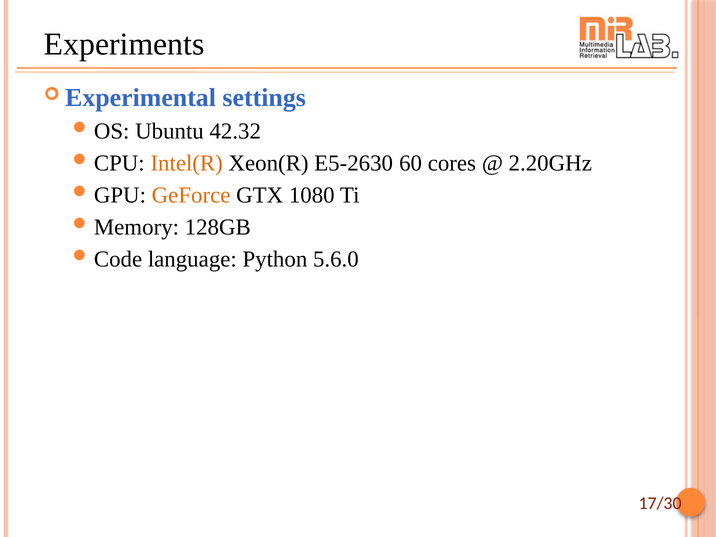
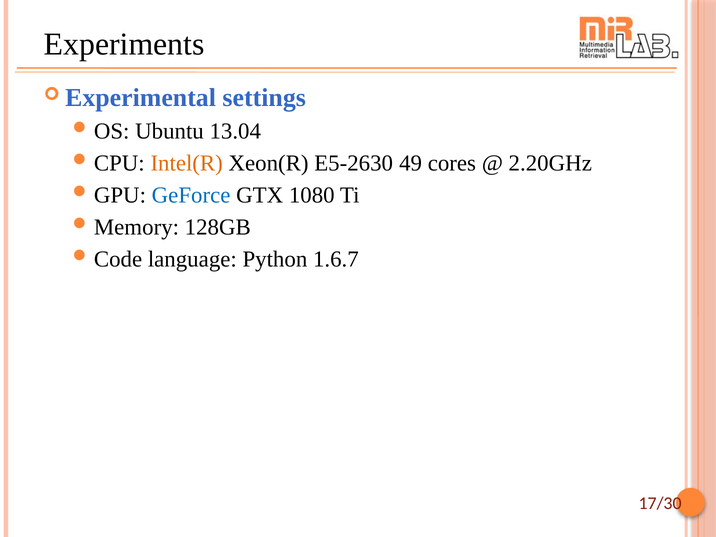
42.32: 42.32 -> 13.04
60: 60 -> 49
GeForce colour: orange -> blue
5.6.0: 5.6.0 -> 1.6.7
